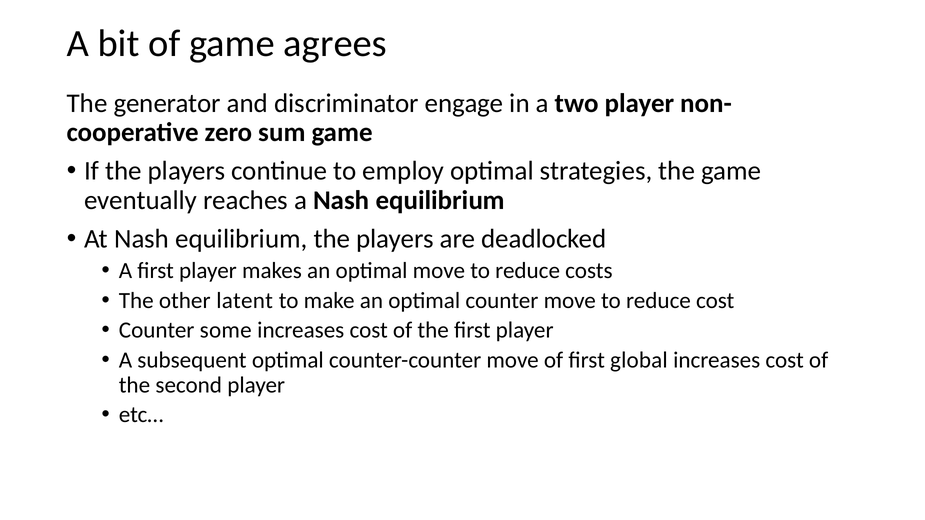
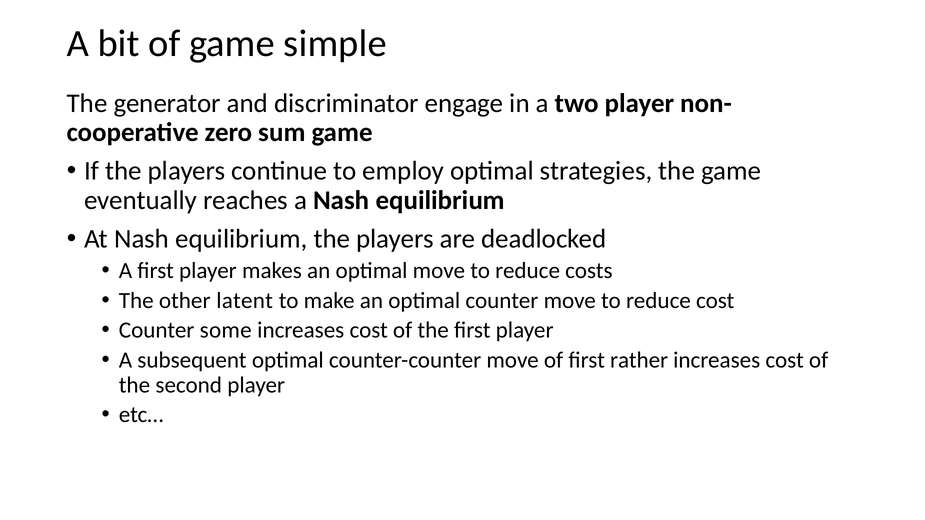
agrees: agrees -> simple
global: global -> rather
